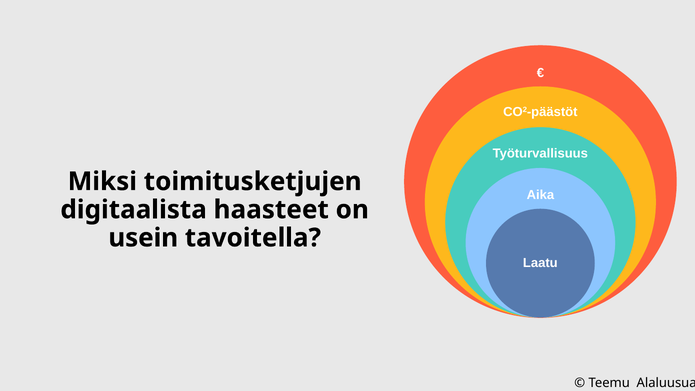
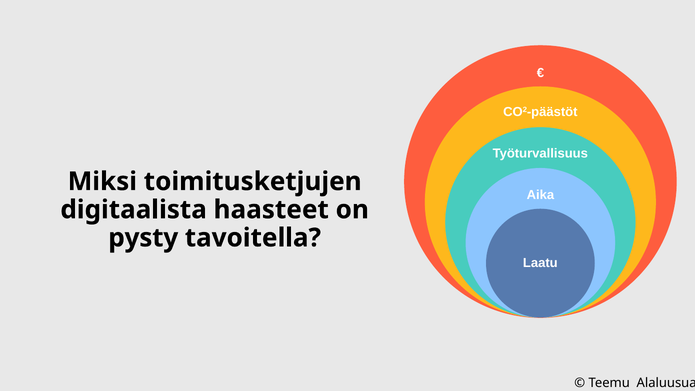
usein: usein -> pysty
